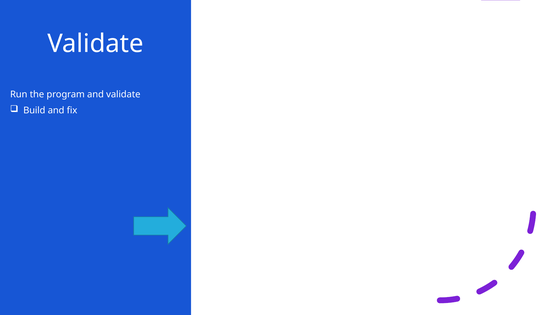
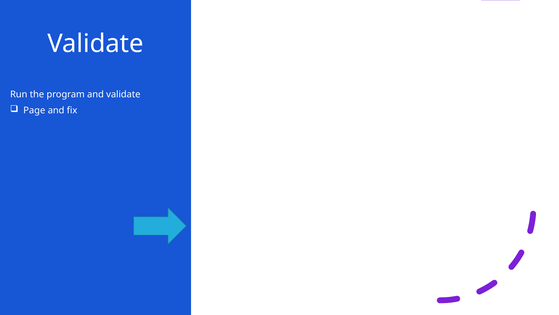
Build: Build -> Page
